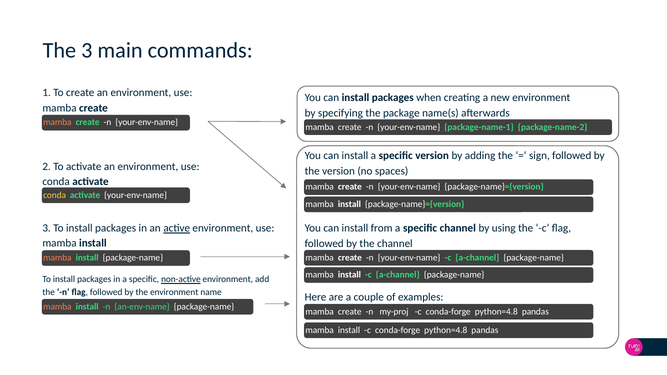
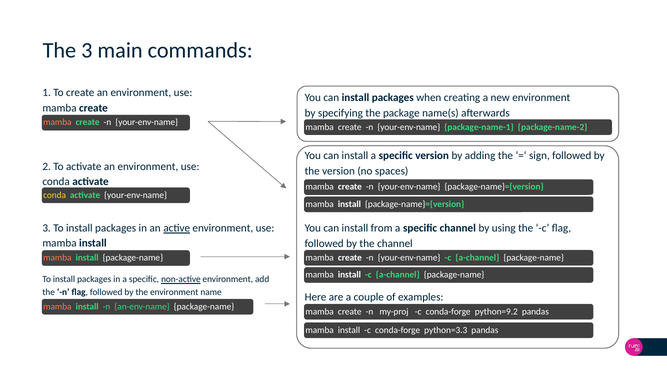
my-proj c conda-forge python=4.8: python=4.8 -> python=9.2
install c conda-forge python=4.8: python=4.8 -> python=3.3
